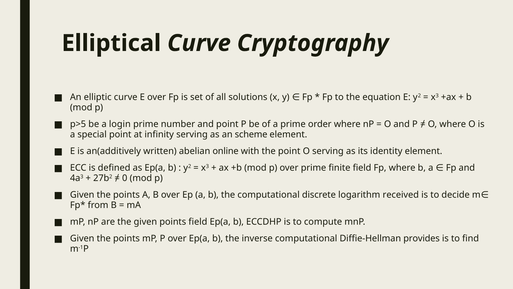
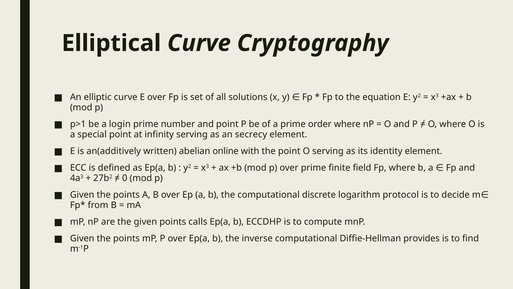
p>5: p>5 -> p>1
scheme: scheme -> secrecy
received: received -> protocol
points field: field -> calls
